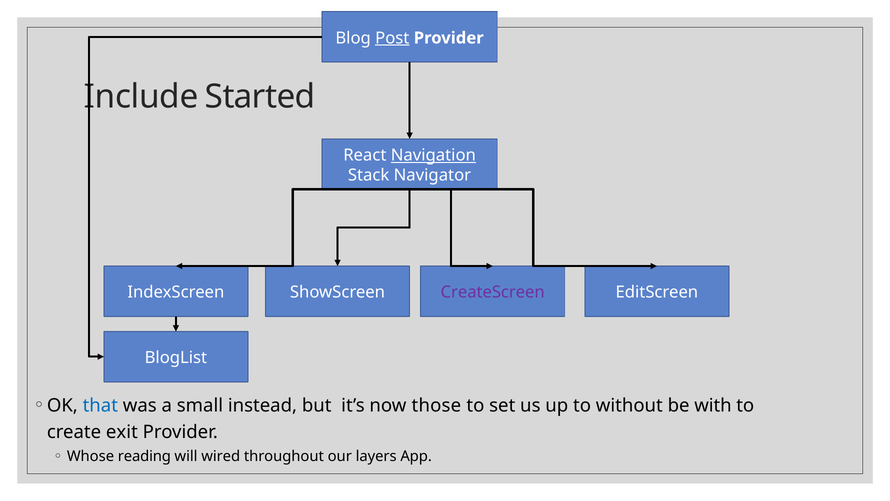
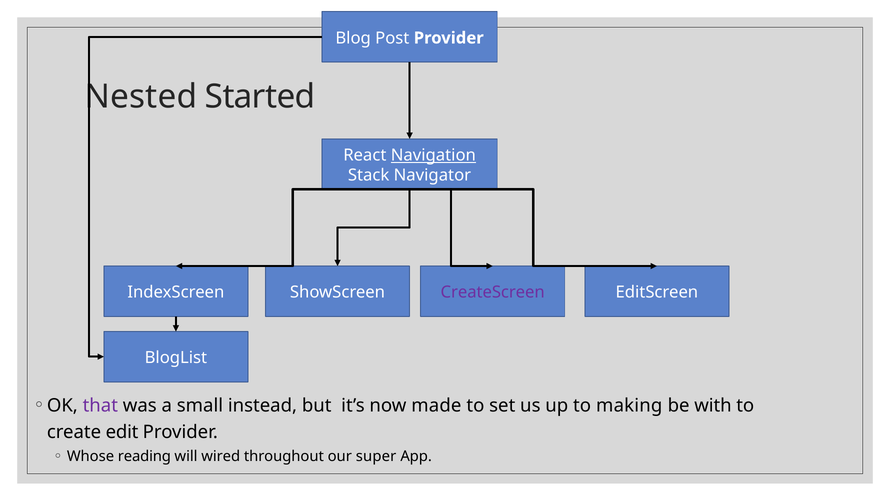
Post underline: present -> none
Include: Include -> Nested
that colour: blue -> purple
those: those -> made
without: without -> making
exit: exit -> edit
layers: layers -> super
